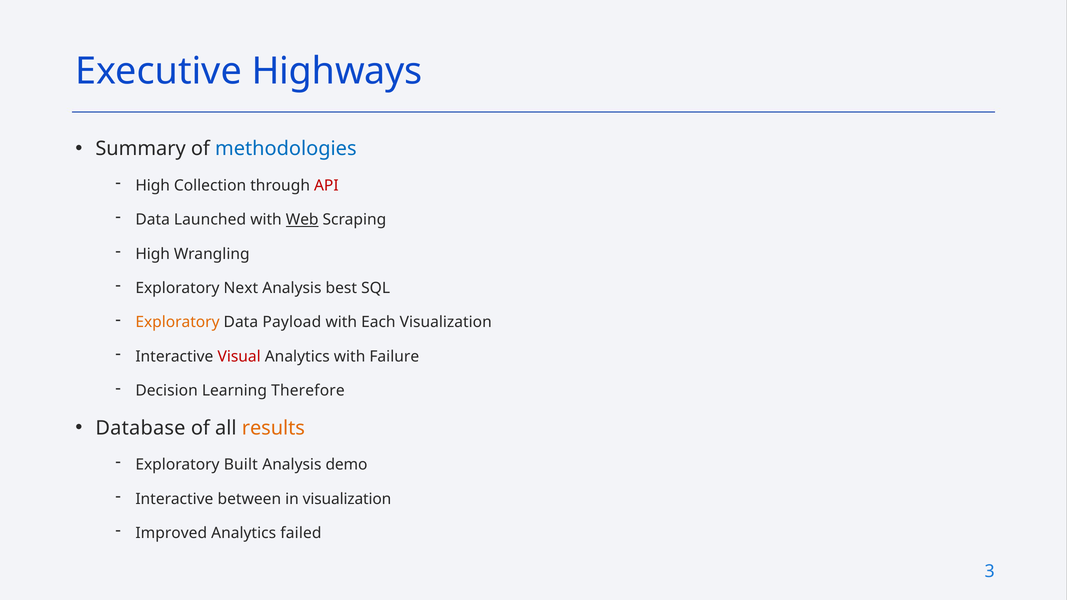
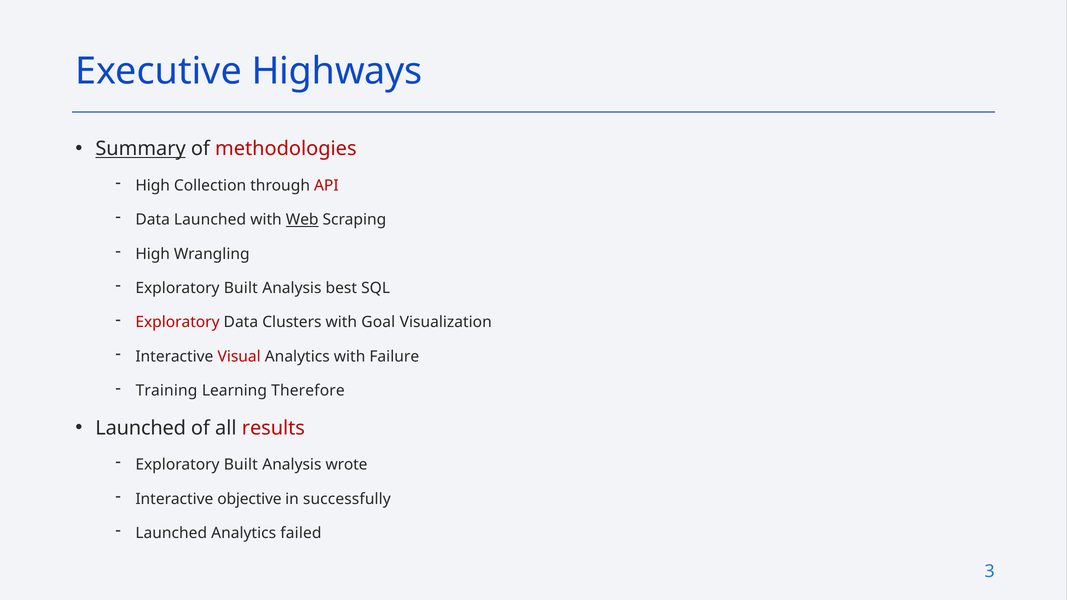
Summary underline: none -> present
methodologies colour: blue -> red
Next at (241, 288): Next -> Built
Exploratory at (177, 322) colour: orange -> red
Payload: Payload -> Clusters
Each: Each -> Goal
Decision: Decision -> Training
Database at (140, 428): Database -> Launched
results colour: orange -> red
demo: demo -> wrote
between: between -> objective
in visualization: visualization -> successfully
Improved at (171, 533): Improved -> Launched
